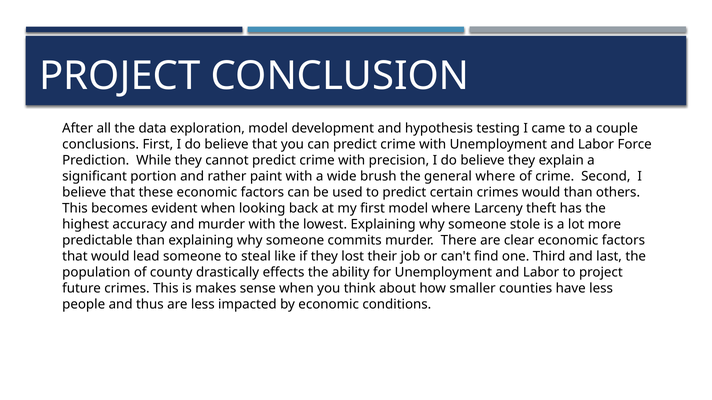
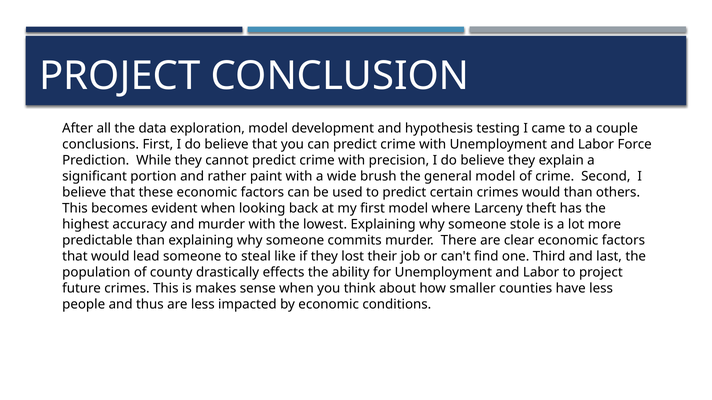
general where: where -> model
